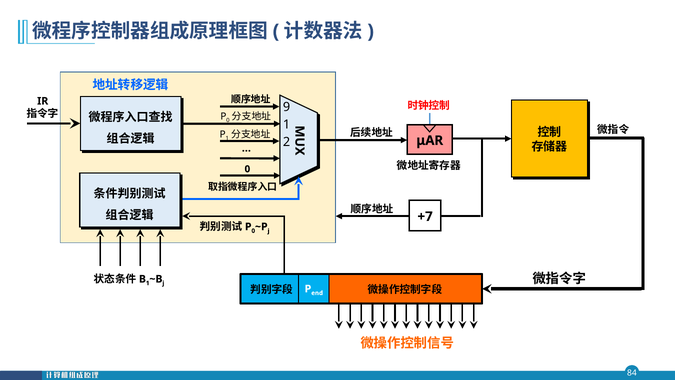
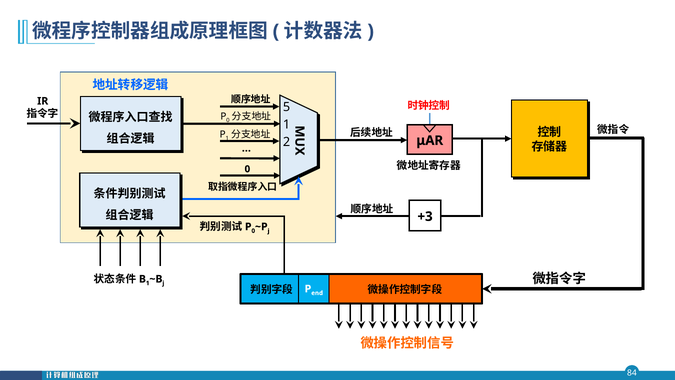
9: 9 -> 5
+7: +7 -> +3
